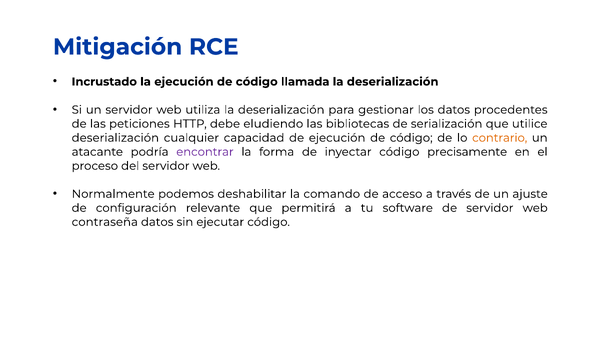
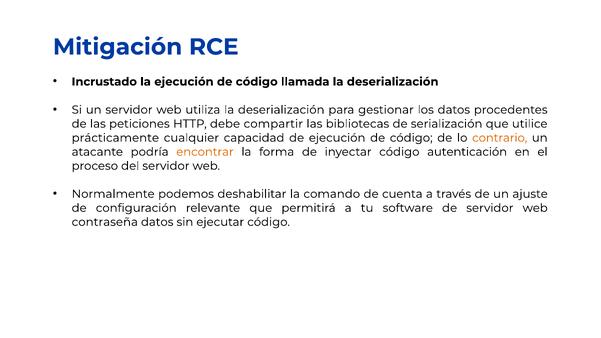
eludiendo: eludiendo -> compartir
deserialización at (115, 138): deserialización -> prácticamente
encontrar colour: purple -> orange
precisamente: precisamente -> autenticación
acceso: acceso -> cuenta
